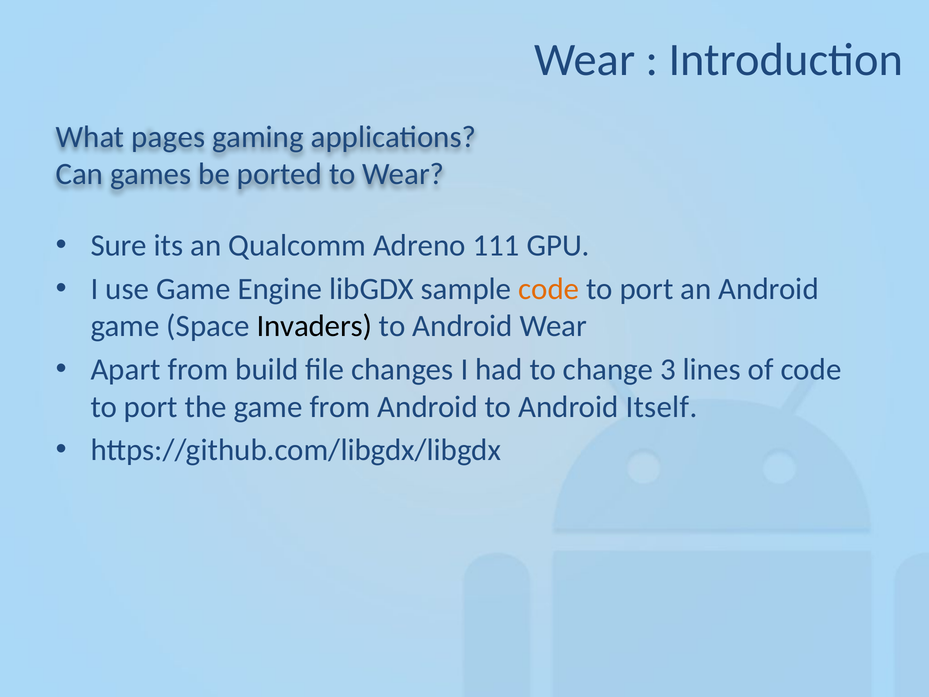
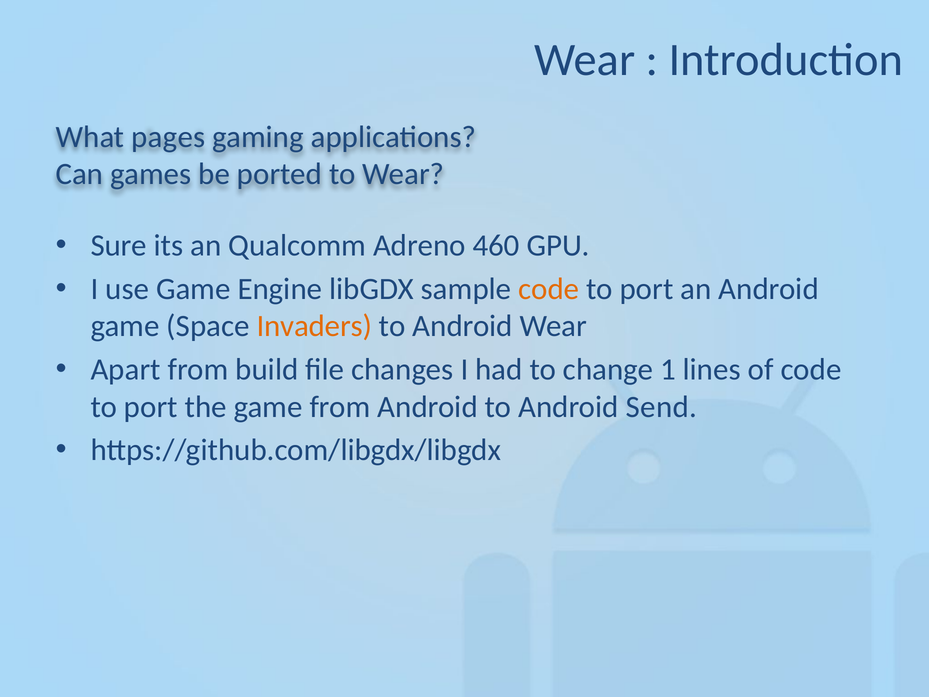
111: 111 -> 460
Invaders colour: black -> orange
3: 3 -> 1
Itself: Itself -> Send
